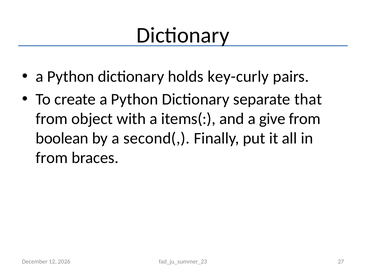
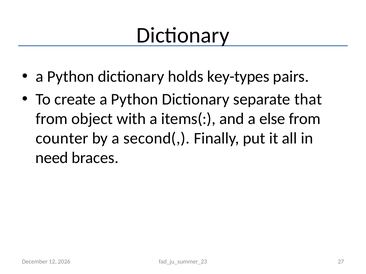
key-curly: key-curly -> key-types
give: give -> else
boolean: boolean -> counter
from at (52, 158): from -> need
